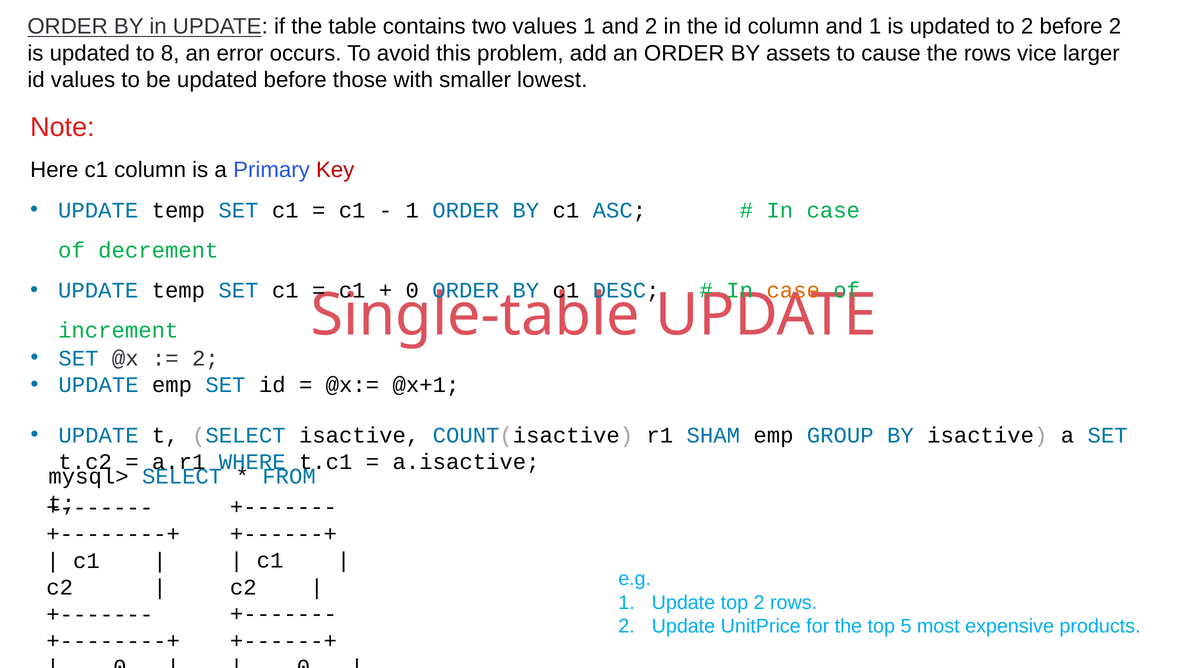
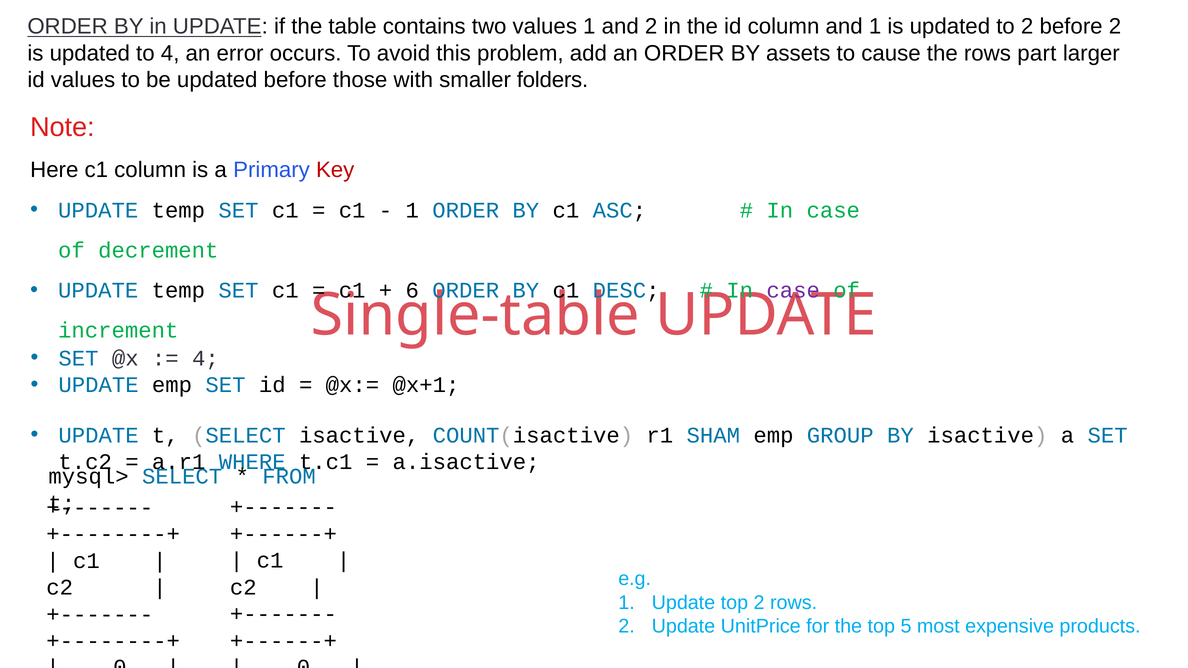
to 8: 8 -> 4
vice: vice -> part
lowest: lowest -> folders
0 at (412, 290): 0 -> 6
case at (793, 290) colour: orange -> purple
2 at (205, 358): 2 -> 4
